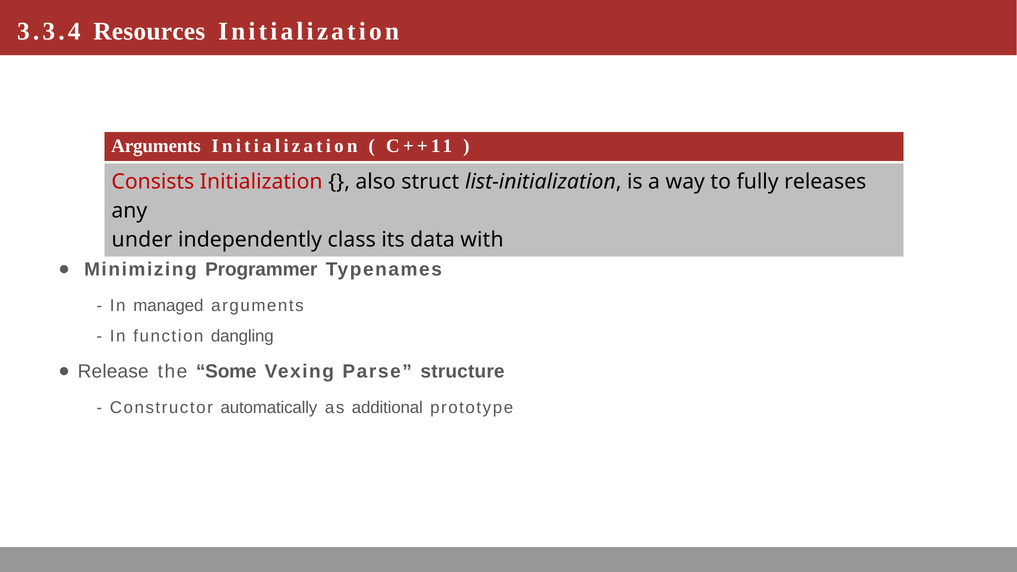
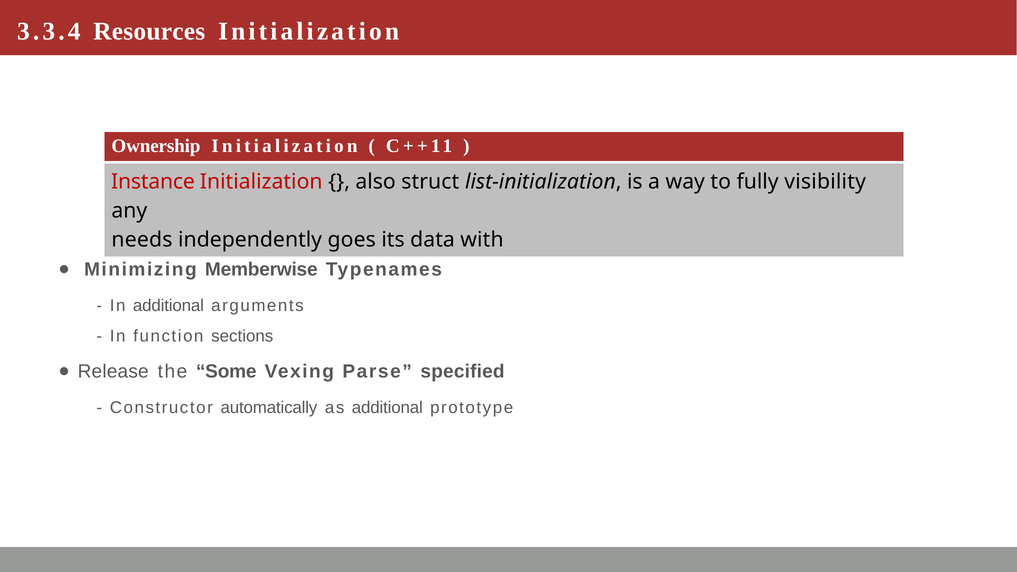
Arguments at (156, 146): Arguments -> Ownership
Consists: Consists -> Instance
releases: releases -> visibility
under: under -> needs
class: class -> goes
Programmer: Programmer -> Memberwise
In managed: managed -> additional
dangling: dangling -> sections
structure: structure -> specified
